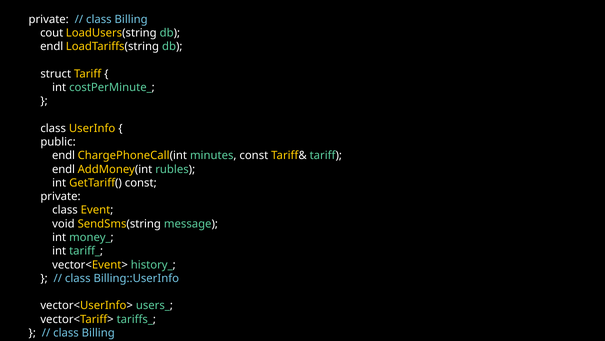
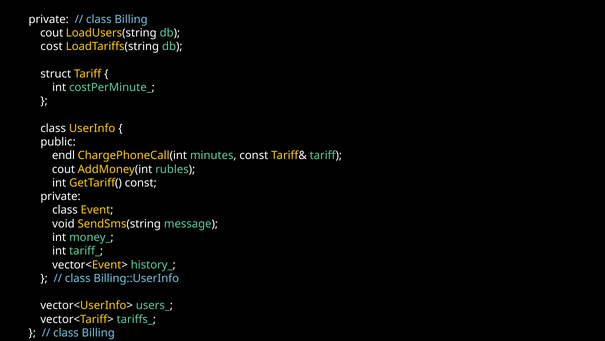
endl at (52, 46): endl -> cost
endl at (63, 169): endl -> cout
